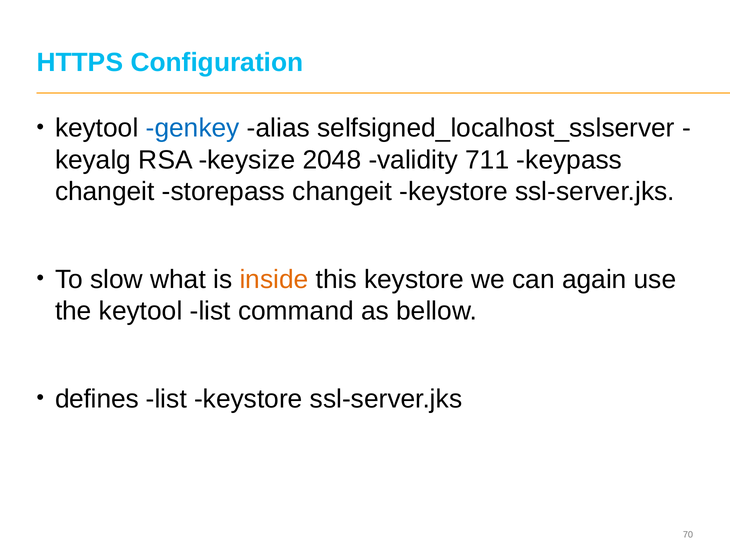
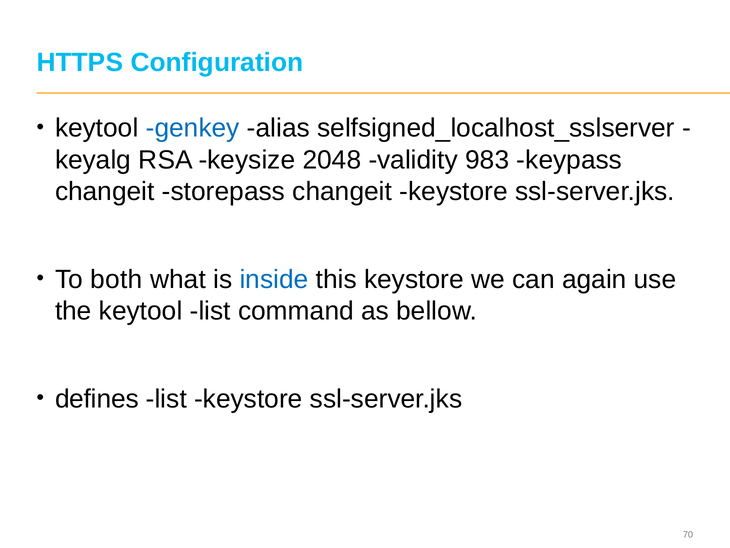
711: 711 -> 983
slow: slow -> both
inside colour: orange -> blue
